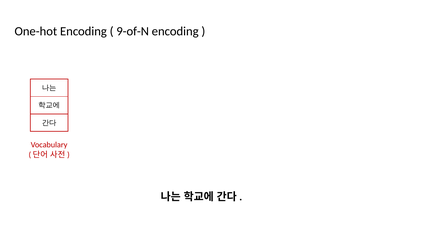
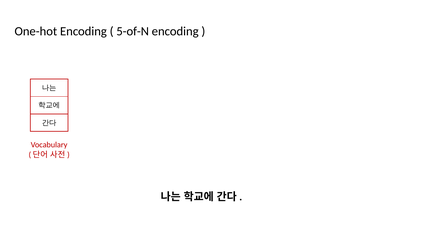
9-of-N: 9-of-N -> 5-of-N
